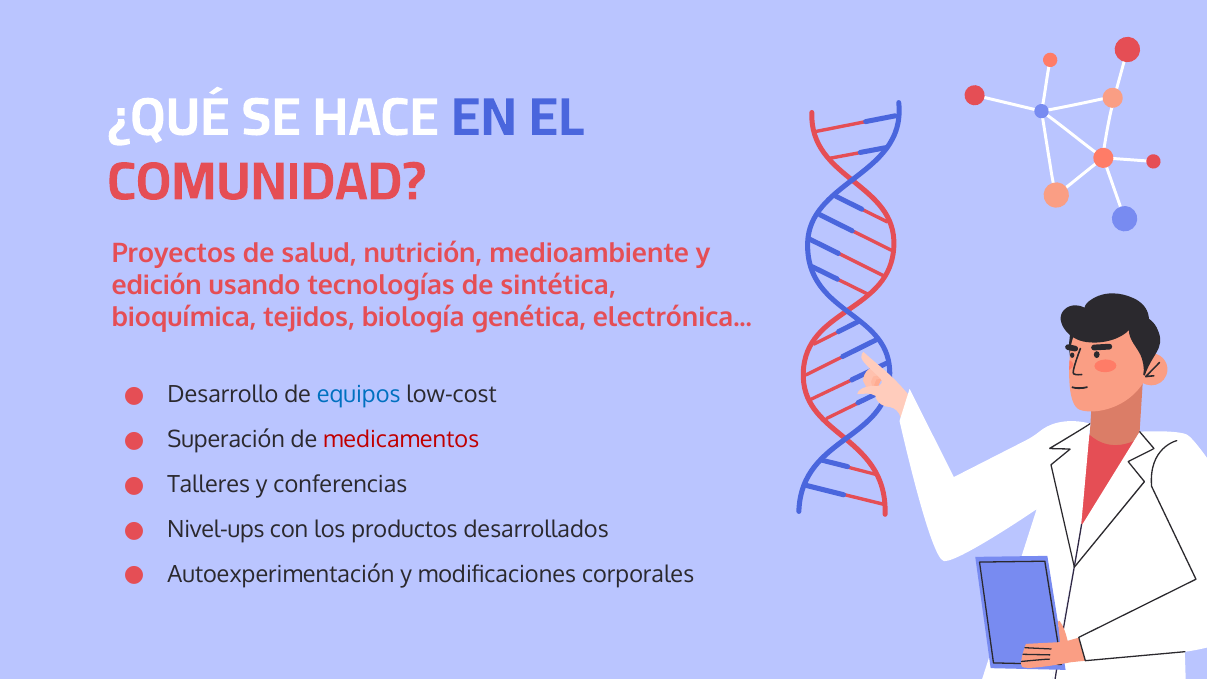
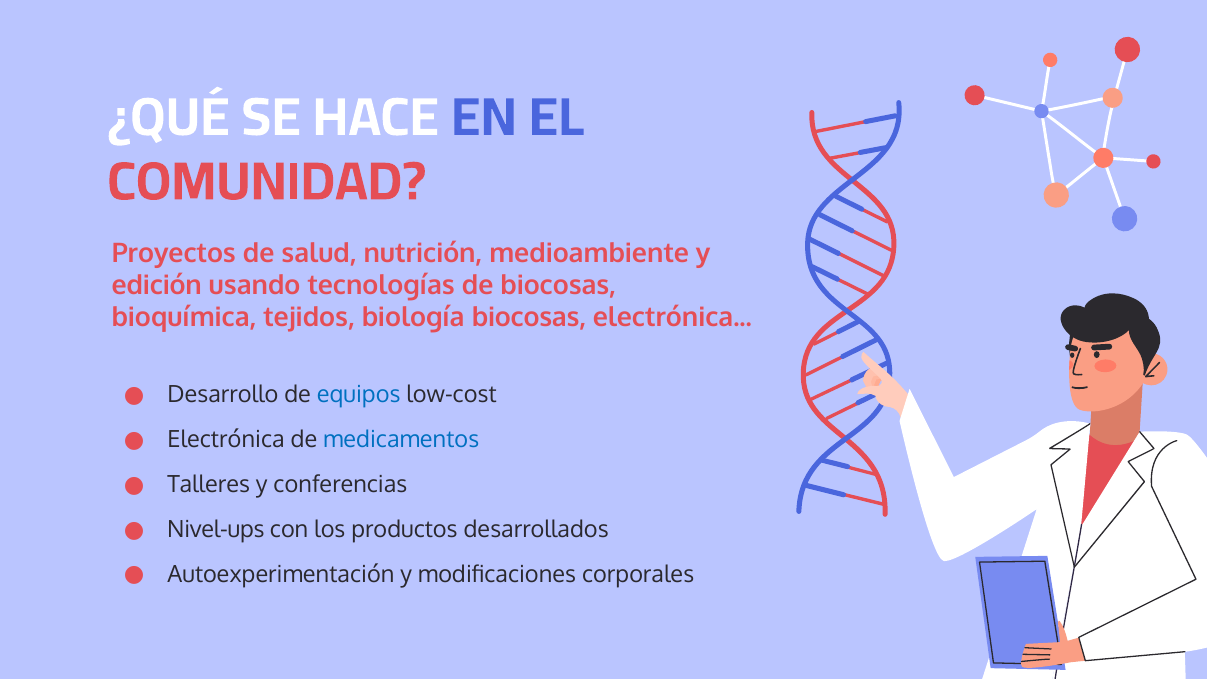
de sintética: sintética -> biocosas
biología genética: genética -> biocosas
Superación at (226, 439): Superación -> Electrónica
medicamentos colour: red -> blue
